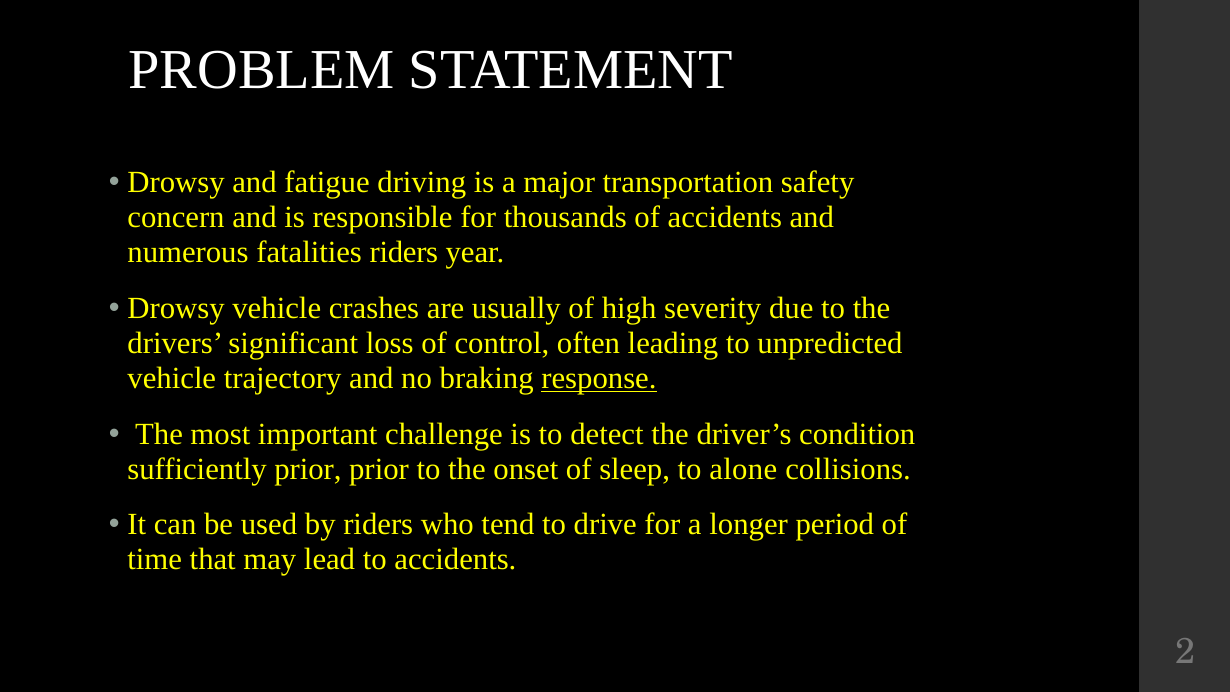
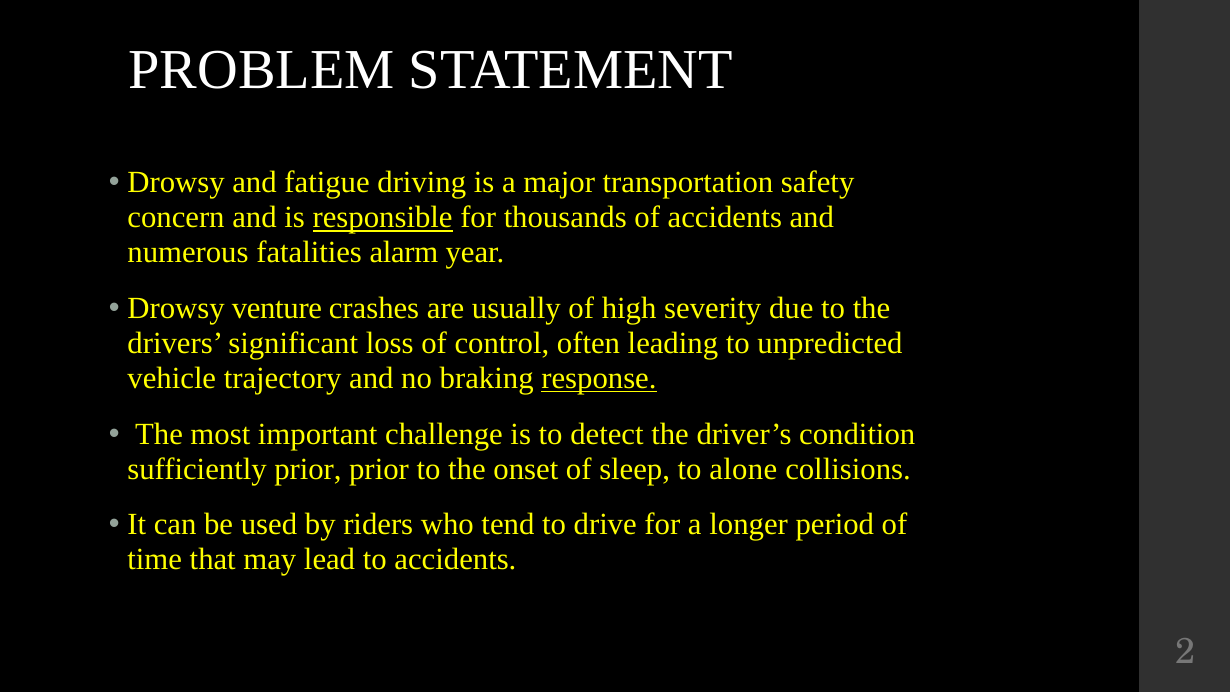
responsible underline: none -> present
fatalities riders: riders -> alarm
Drowsy vehicle: vehicle -> venture
